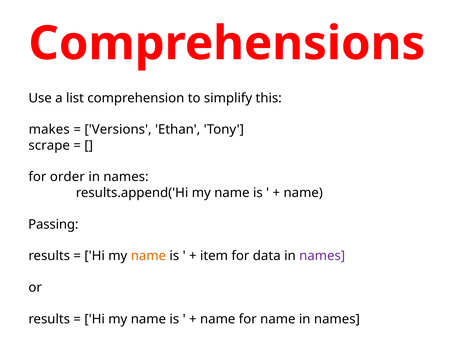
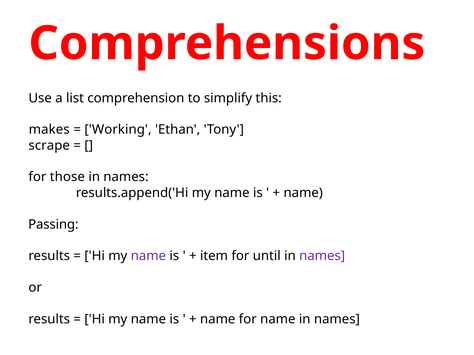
Versions: Versions -> Working
order: order -> those
name at (148, 256) colour: orange -> purple
data: data -> until
